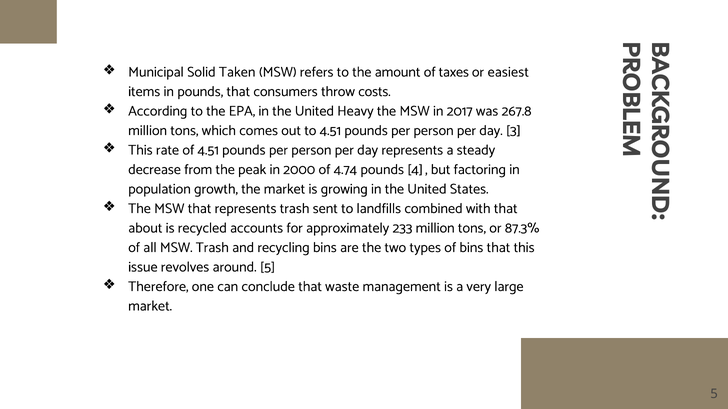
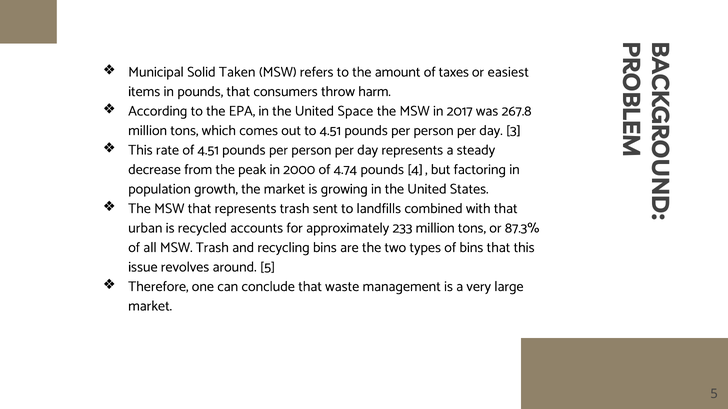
costs: costs -> harm
Heavy: Heavy -> Space
about: about -> urban
